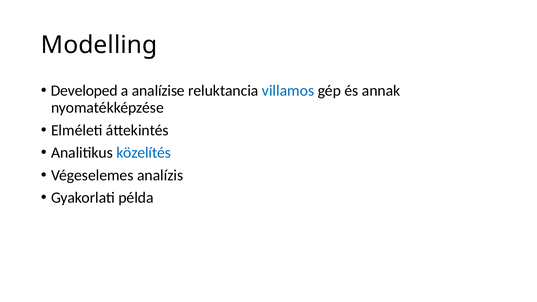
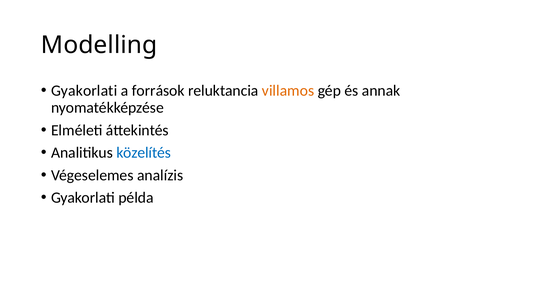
Developed at (84, 91): Developed -> Gyakorlati
analízise: analízise -> források
villamos colour: blue -> orange
